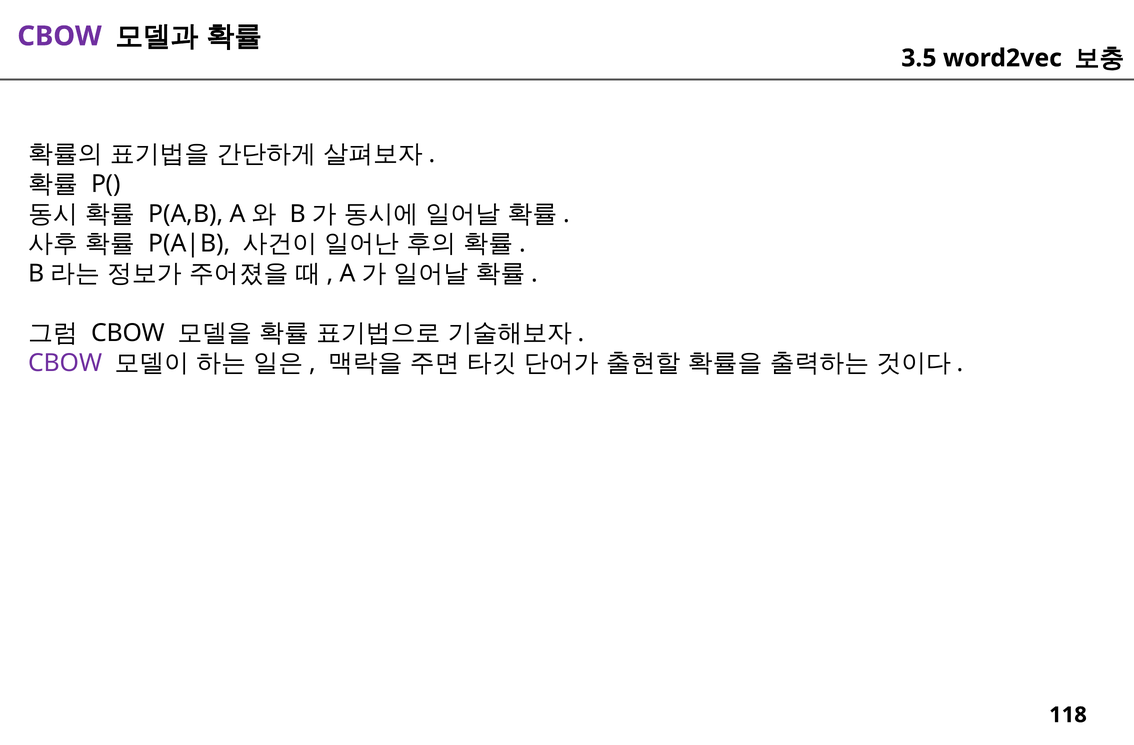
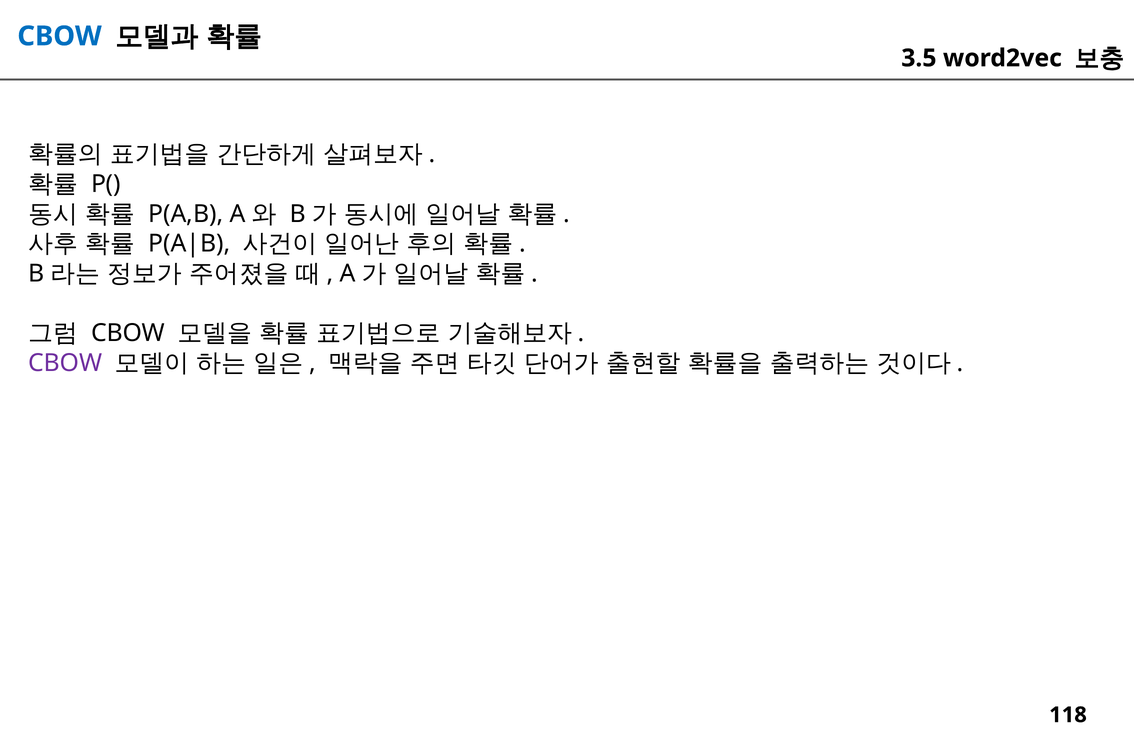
CBOW at (60, 36) colour: purple -> blue
